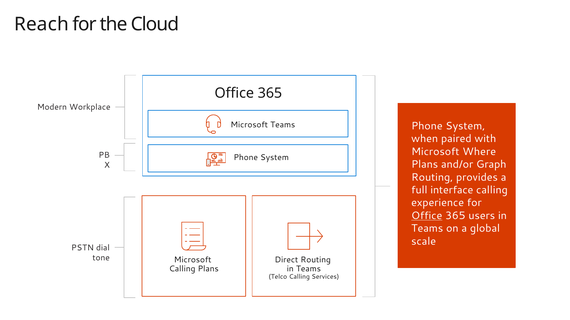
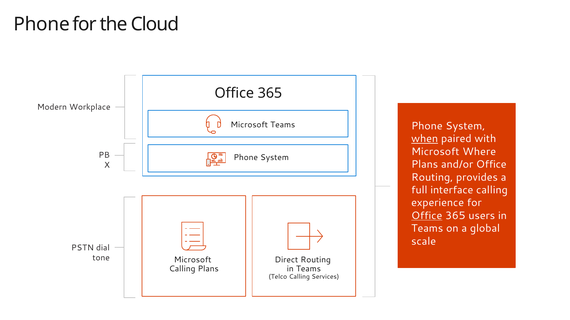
Reach at (41, 24): Reach -> Phone
when underline: none -> present
and/or Graph: Graph -> Office
